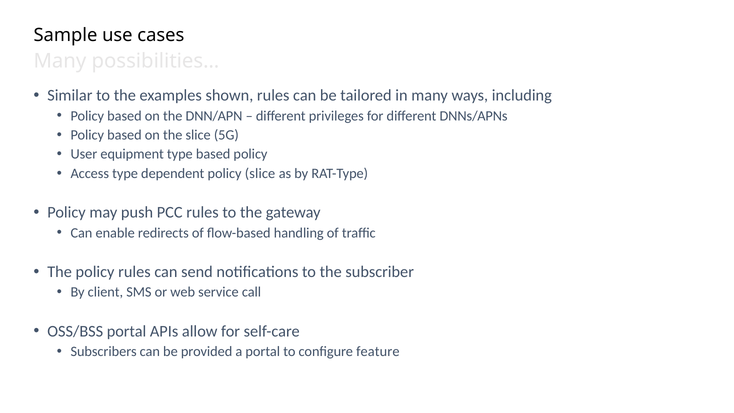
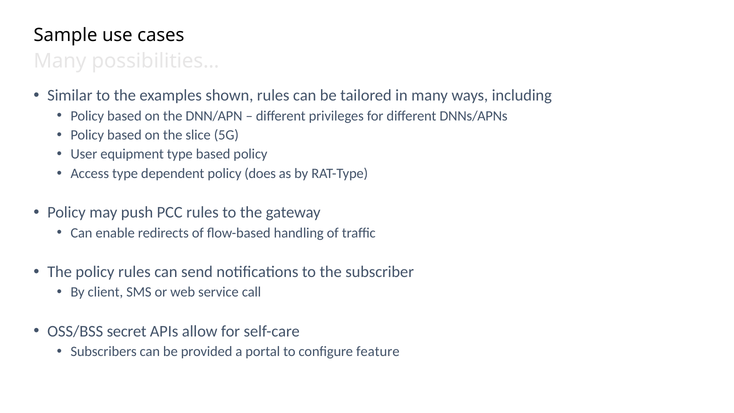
policy slice: slice -> does
OSS/BSS portal: portal -> secret
